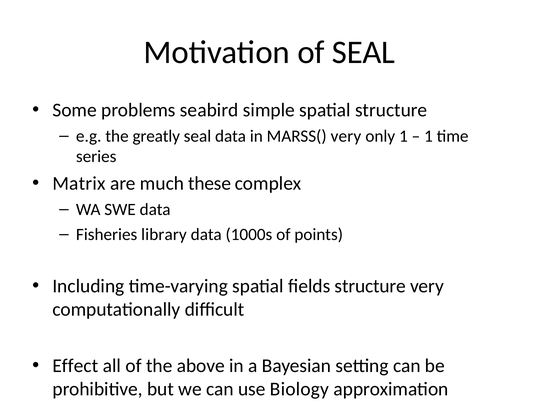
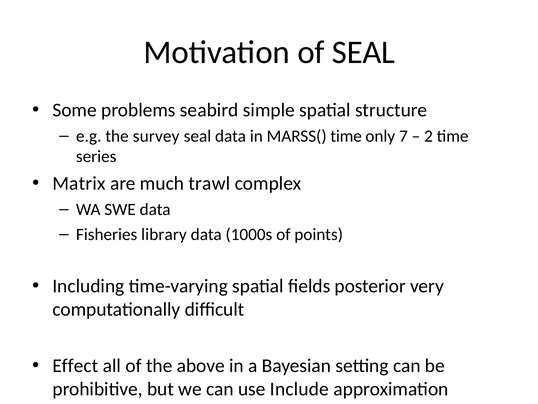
greatly: greatly -> survey
MARSS( very: very -> time
only 1: 1 -> 7
1 at (428, 136): 1 -> 2
these: these -> trawl
fields structure: structure -> posterior
Biology: Biology -> Include
